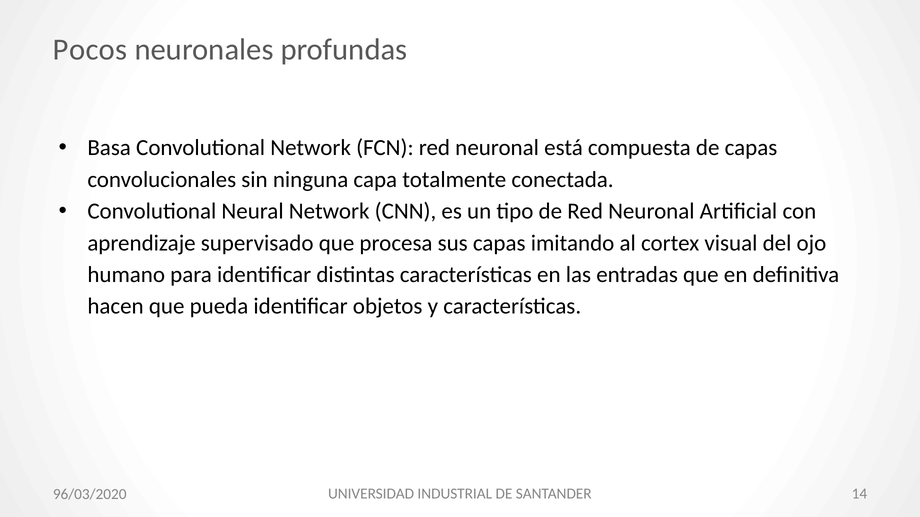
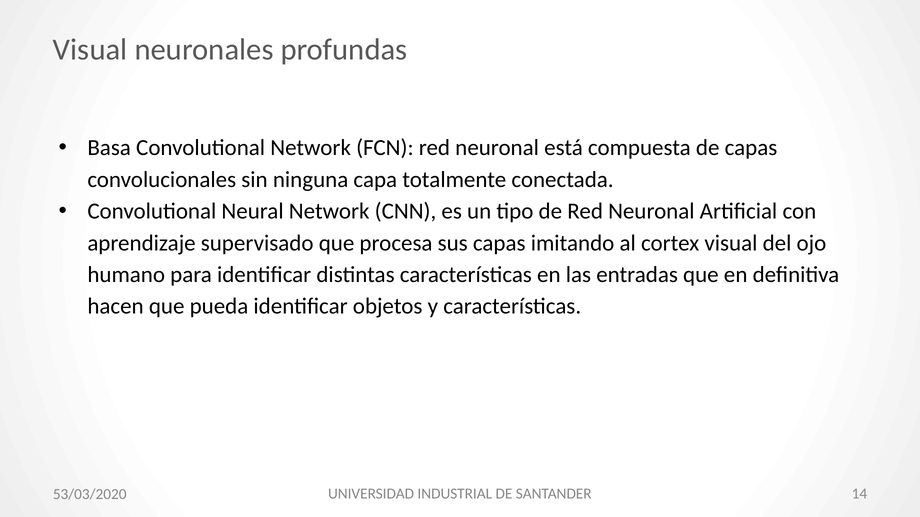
Pocos at (90, 50): Pocos -> Visual
96/03/2020: 96/03/2020 -> 53/03/2020
